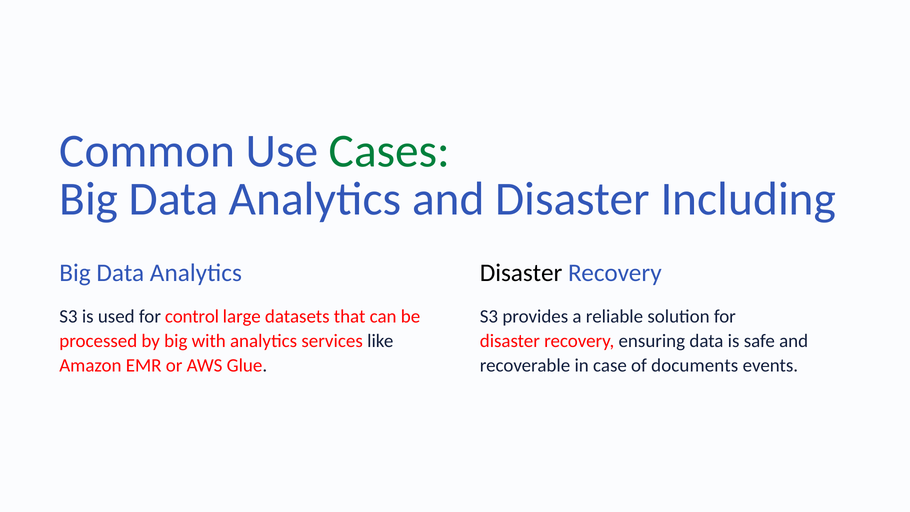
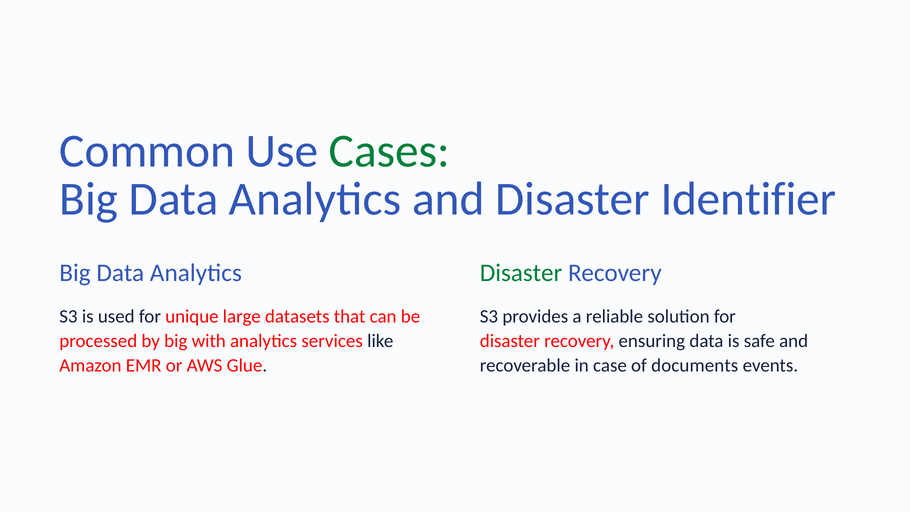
Including: Including -> Identifier
Disaster at (521, 273) colour: black -> green
control: control -> unique
